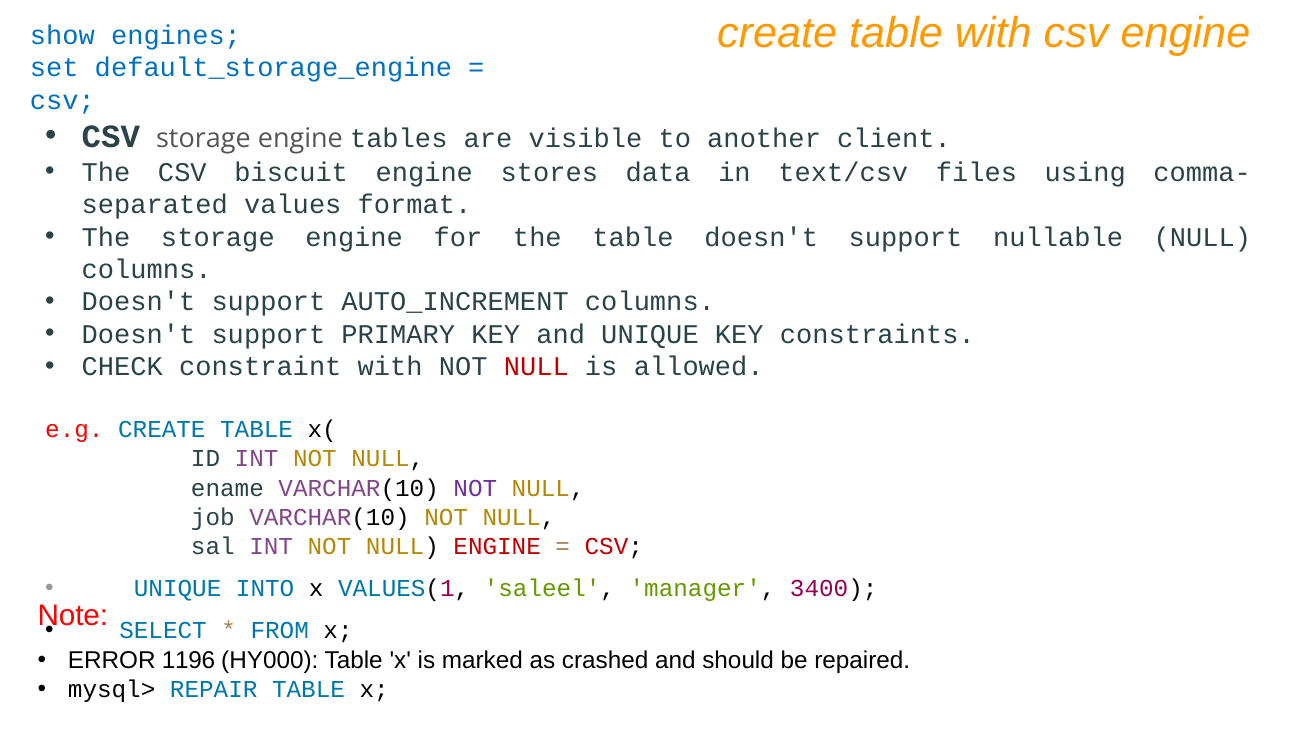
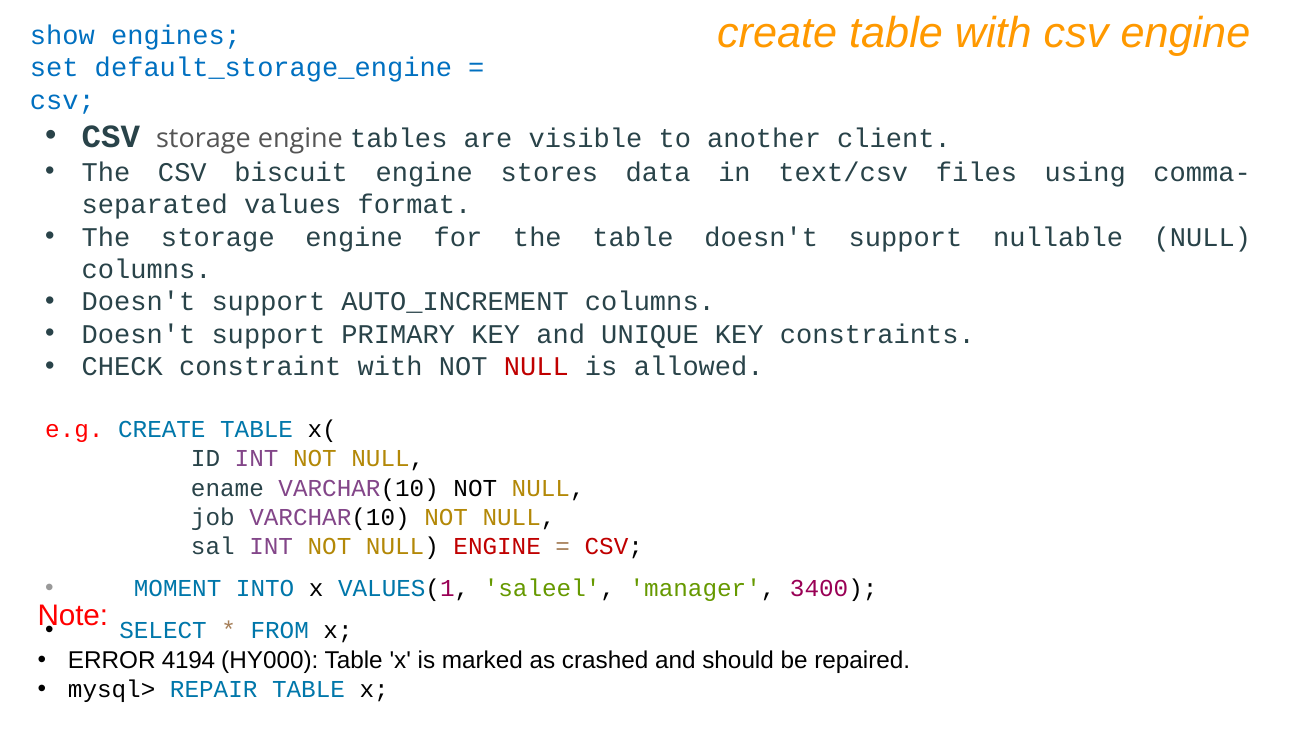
NOT at (475, 488) colour: purple -> black
UNIQUE at (178, 589): UNIQUE -> MOMENT
1196: 1196 -> 4194
